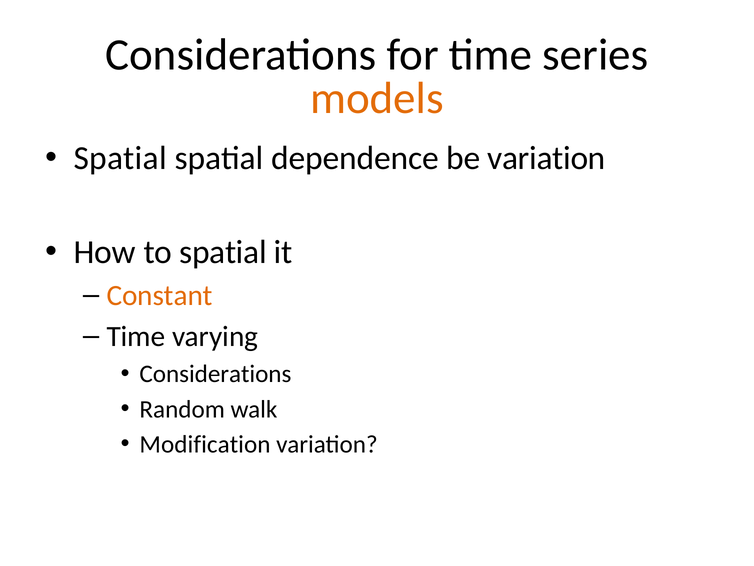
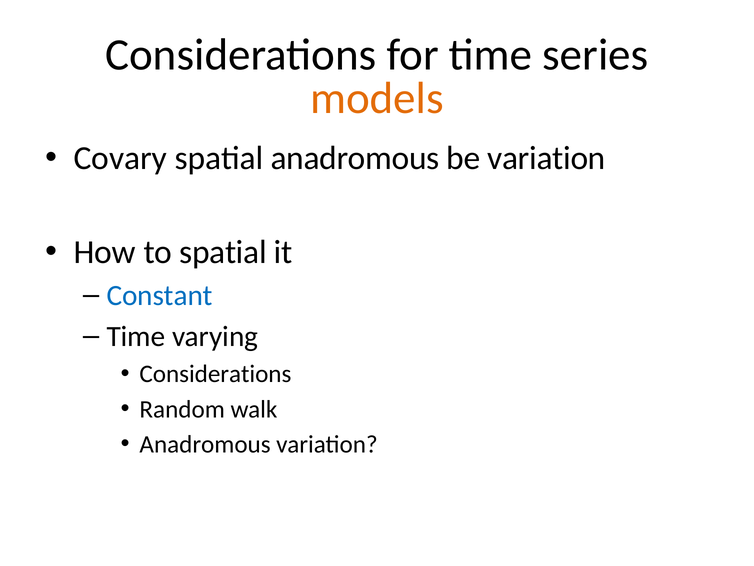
Spatial at (120, 158): Spatial -> Covary
spatial dependence: dependence -> anadromous
Constant colour: orange -> blue
Modification at (205, 444): Modification -> Anadromous
